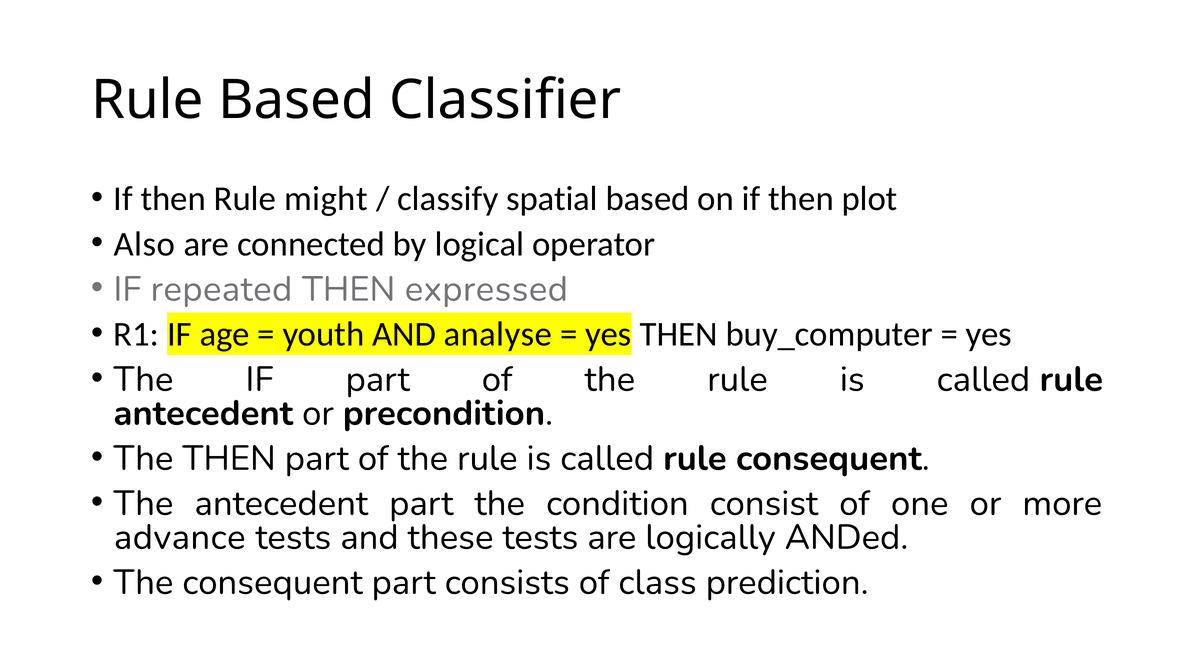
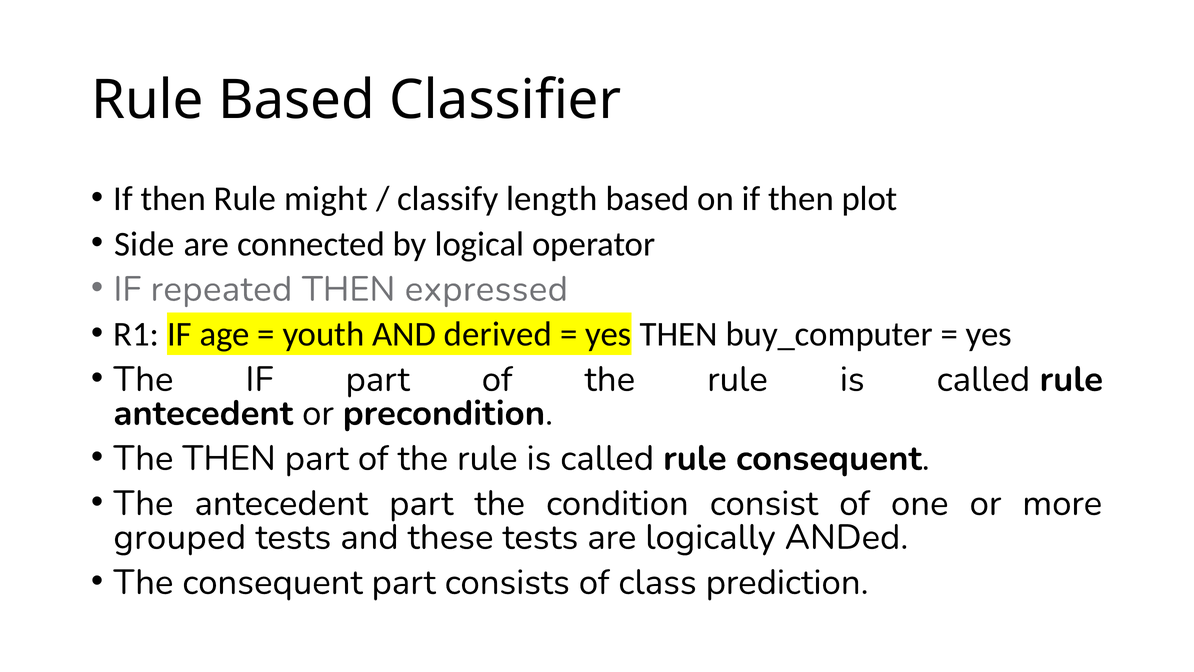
spatial: spatial -> length
Also: Also -> Side
analyse: analyse -> derived
advance: advance -> grouped
